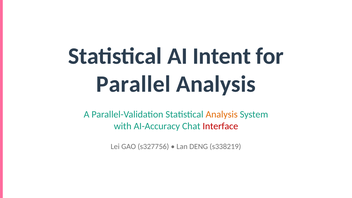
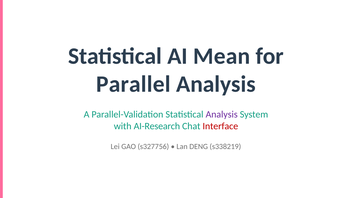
Intent: Intent -> Mean
Analysis at (222, 114) colour: orange -> purple
AI-Accuracy: AI-Accuracy -> AI-Research
